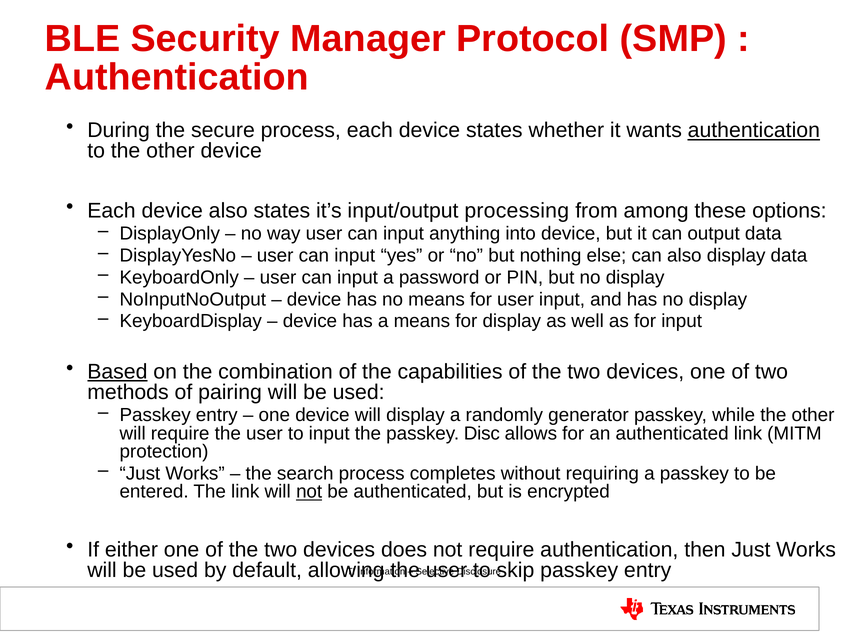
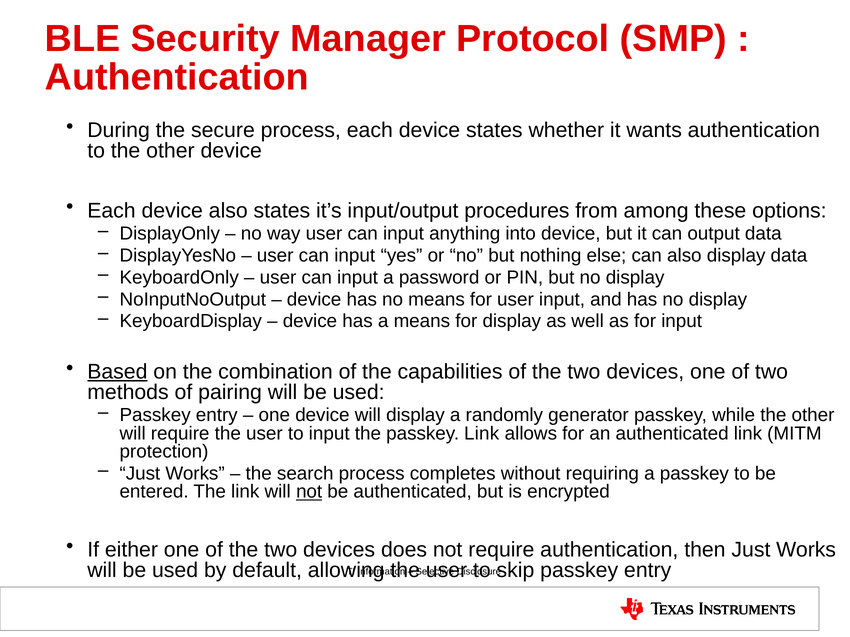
authentication at (754, 131) underline: present -> none
processing: processing -> procedures
passkey Disc: Disc -> Link
